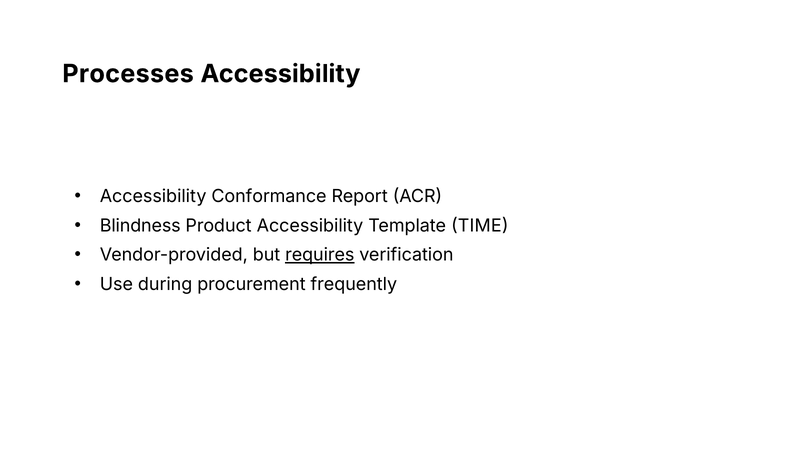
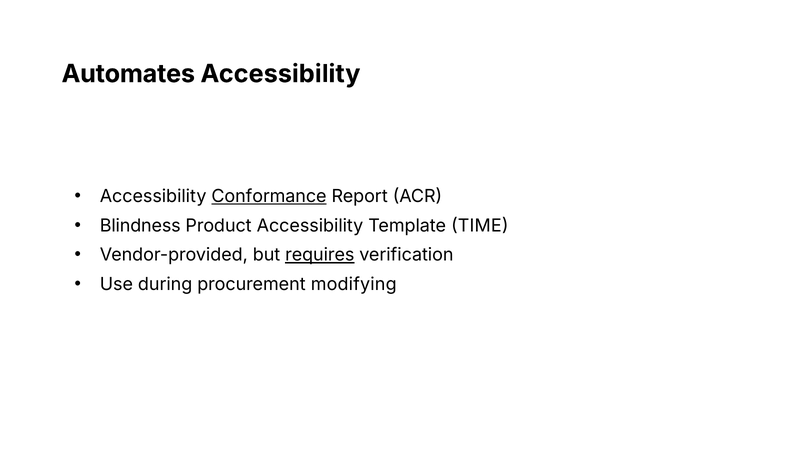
Processes: Processes -> Automates
Conformance underline: none -> present
frequently: frequently -> modifying
